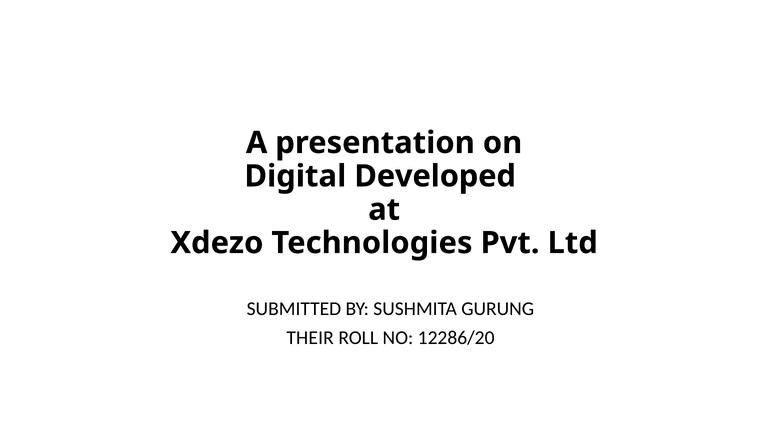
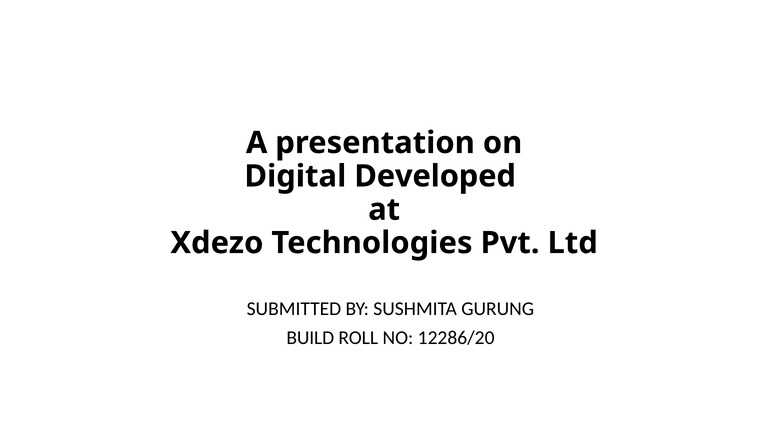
THEIR: THEIR -> BUILD
